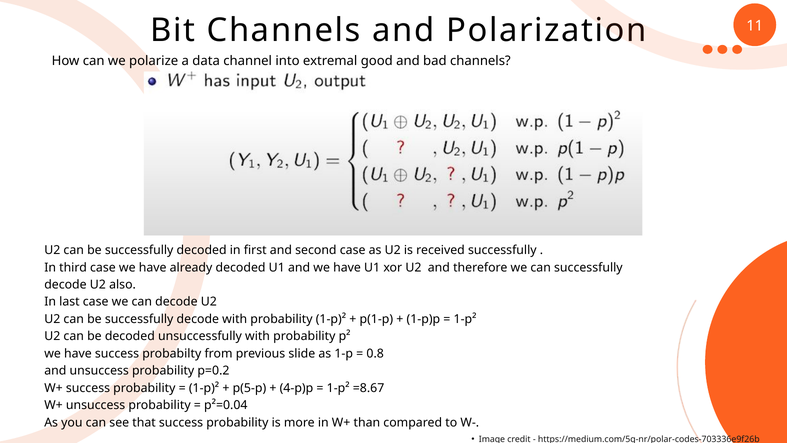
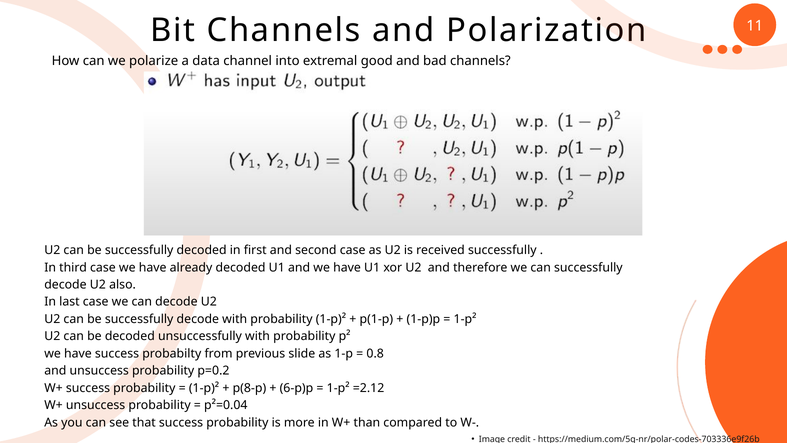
p(5-p: p(5-p -> p(8-p
4-p)p: 4-p)p -> 6-p)p
=8.67: =8.67 -> =2.12
